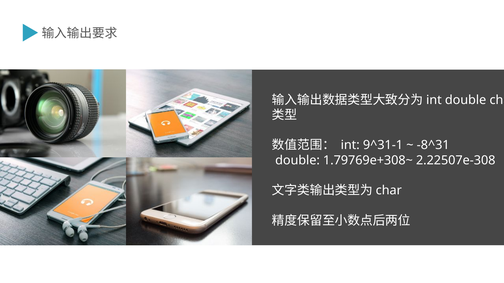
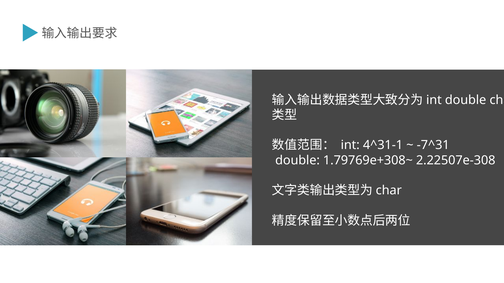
9^31-1: 9^31-1 -> 4^31-1
-8^31: -8^31 -> -7^31
